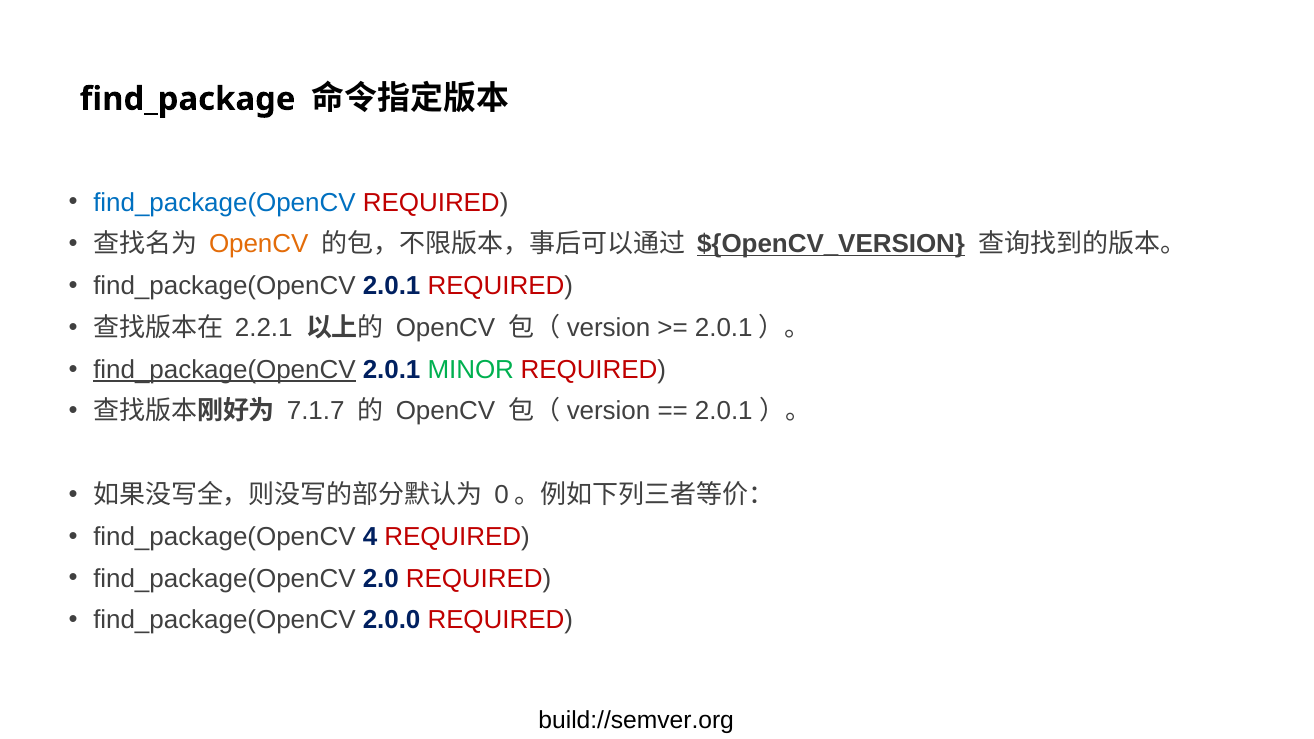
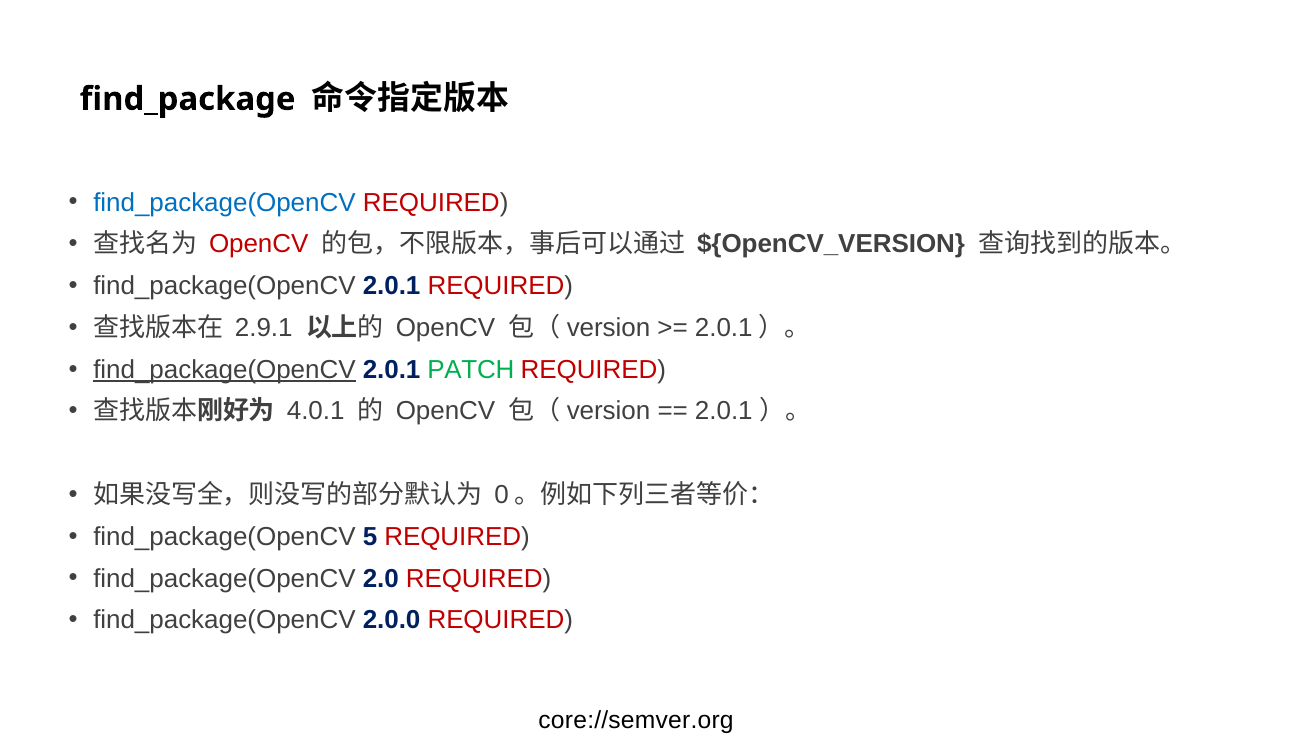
OpenCV at (259, 244) colour: orange -> red
${OpenCV_VERSION underline: present -> none
2.2.1: 2.2.1 -> 2.9.1
MINOR: MINOR -> PATCH
7.1.7: 7.1.7 -> 4.0.1
4: 4 -> 5
build://semver.org: build://semver.org -> core://semver.org
